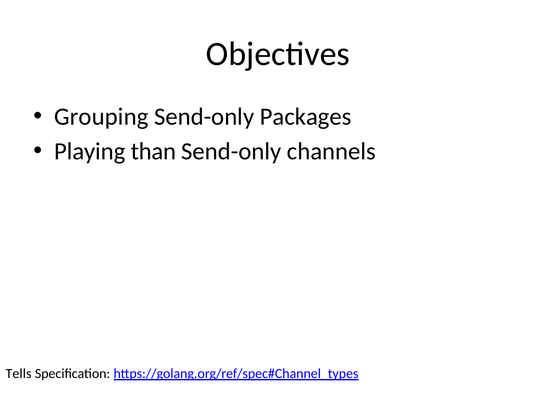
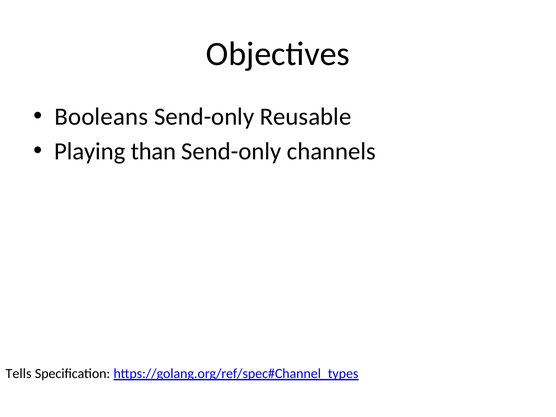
Grouping: Grouping -> Booleans
Packages: Packages -> Reusable
